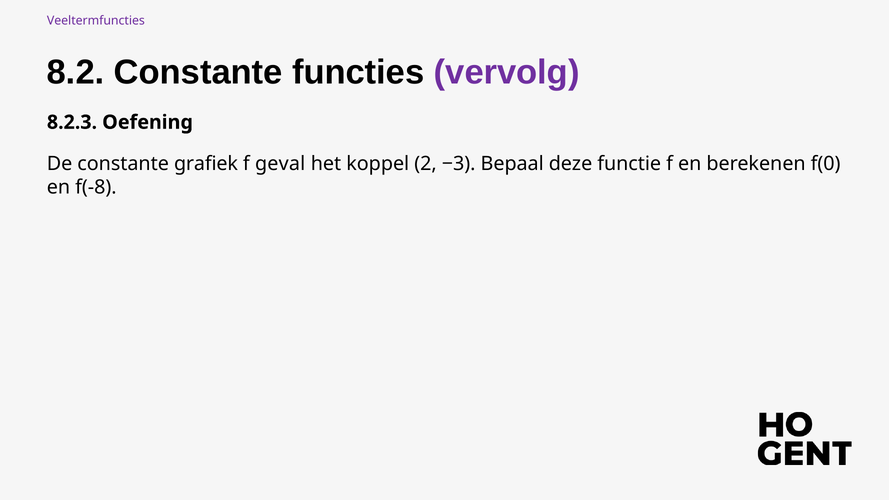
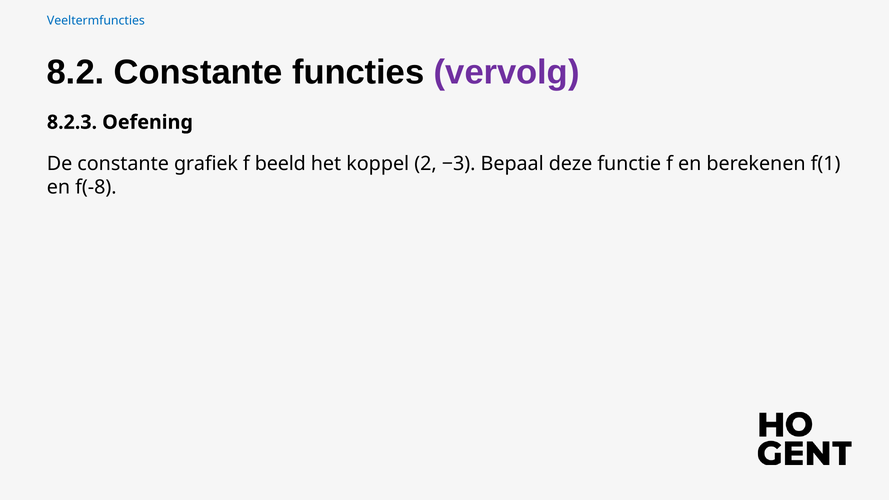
Veeltermfuncties colour: purple -> blue
geval: geval -> beeld
f(0: f(0 -> f(1
